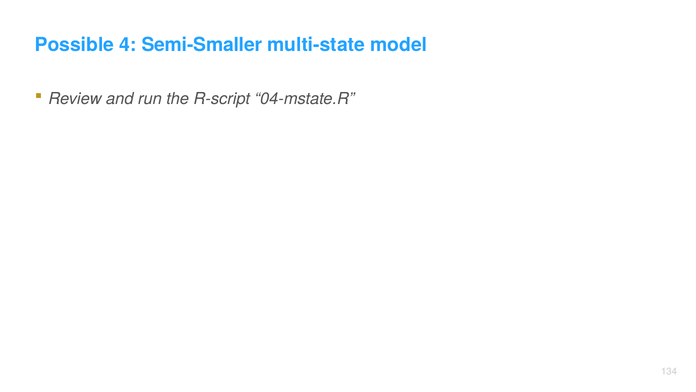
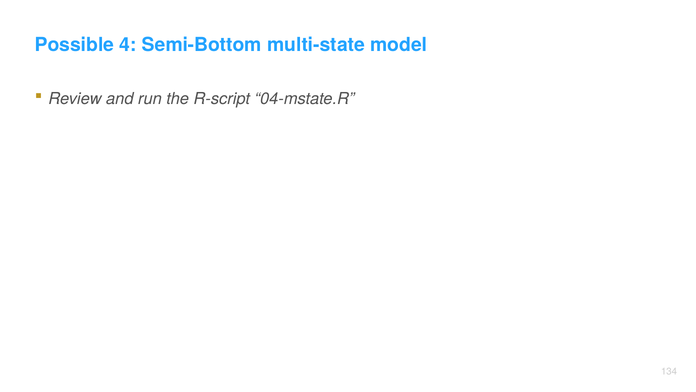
Semi-Smaller: Semi-Smaller -> Semi-Bottom
